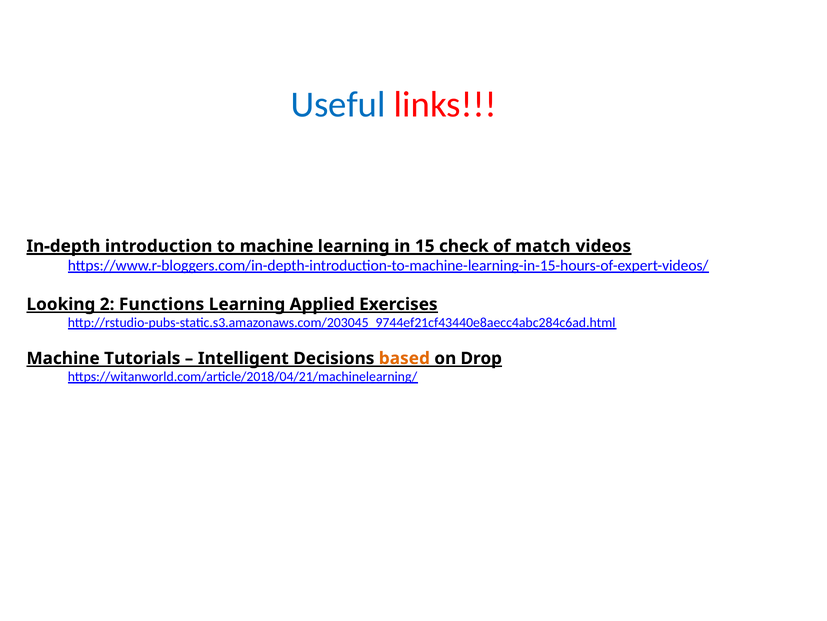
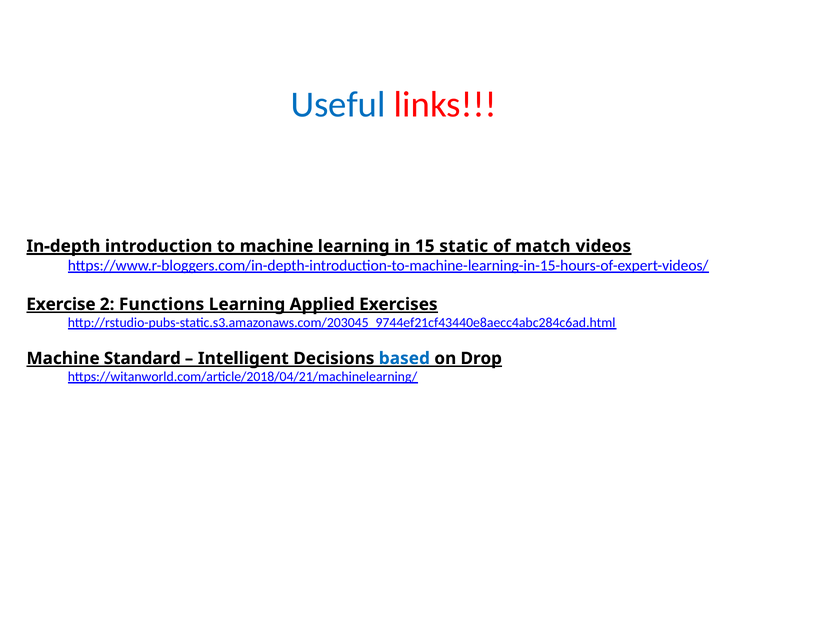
check: check -> static
Looking: Looking -> Exercise
Tutorials: Tutorials -> Standard
based colour: orange -> blue
